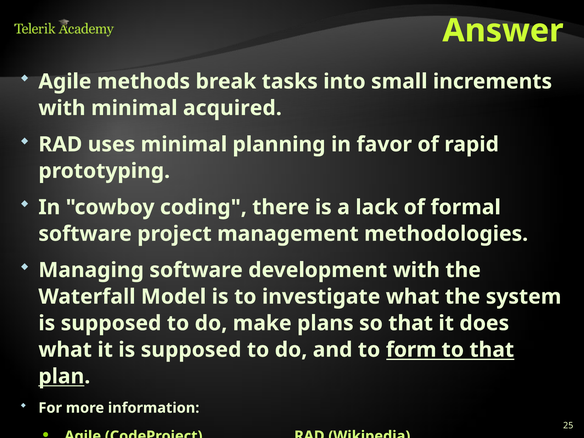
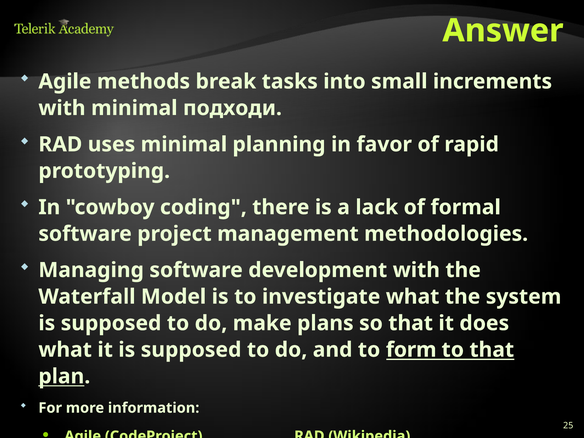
acquired: acquired -> подходи
